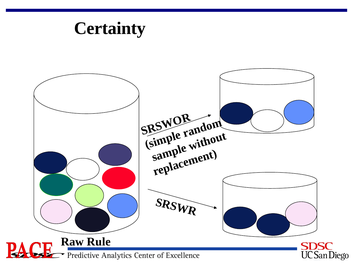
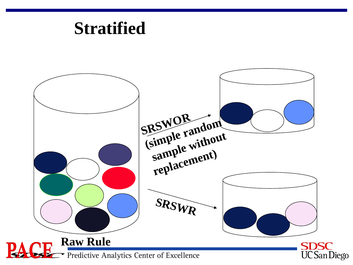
Certainty: Certainty -> Stratified
